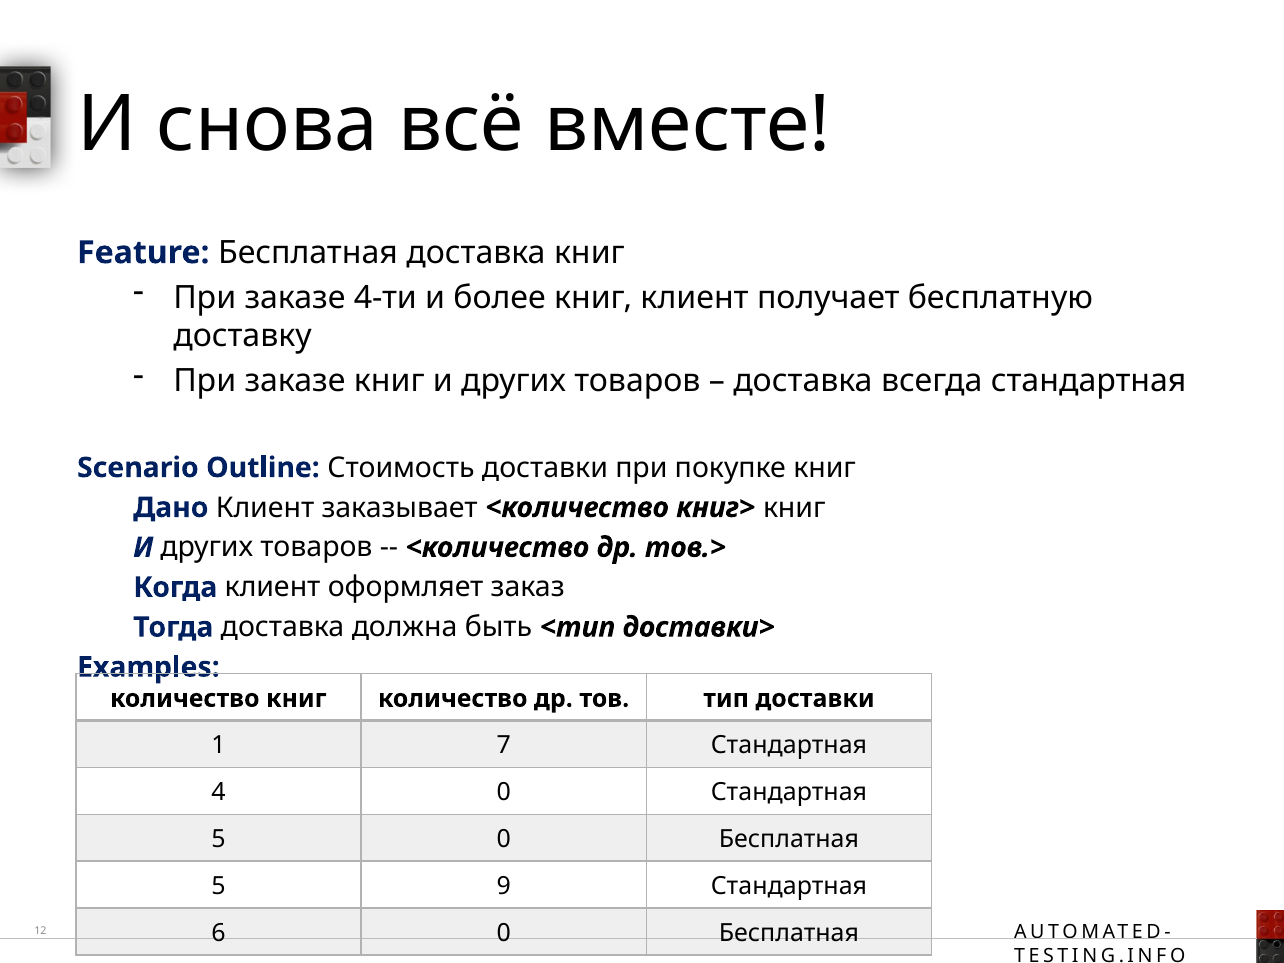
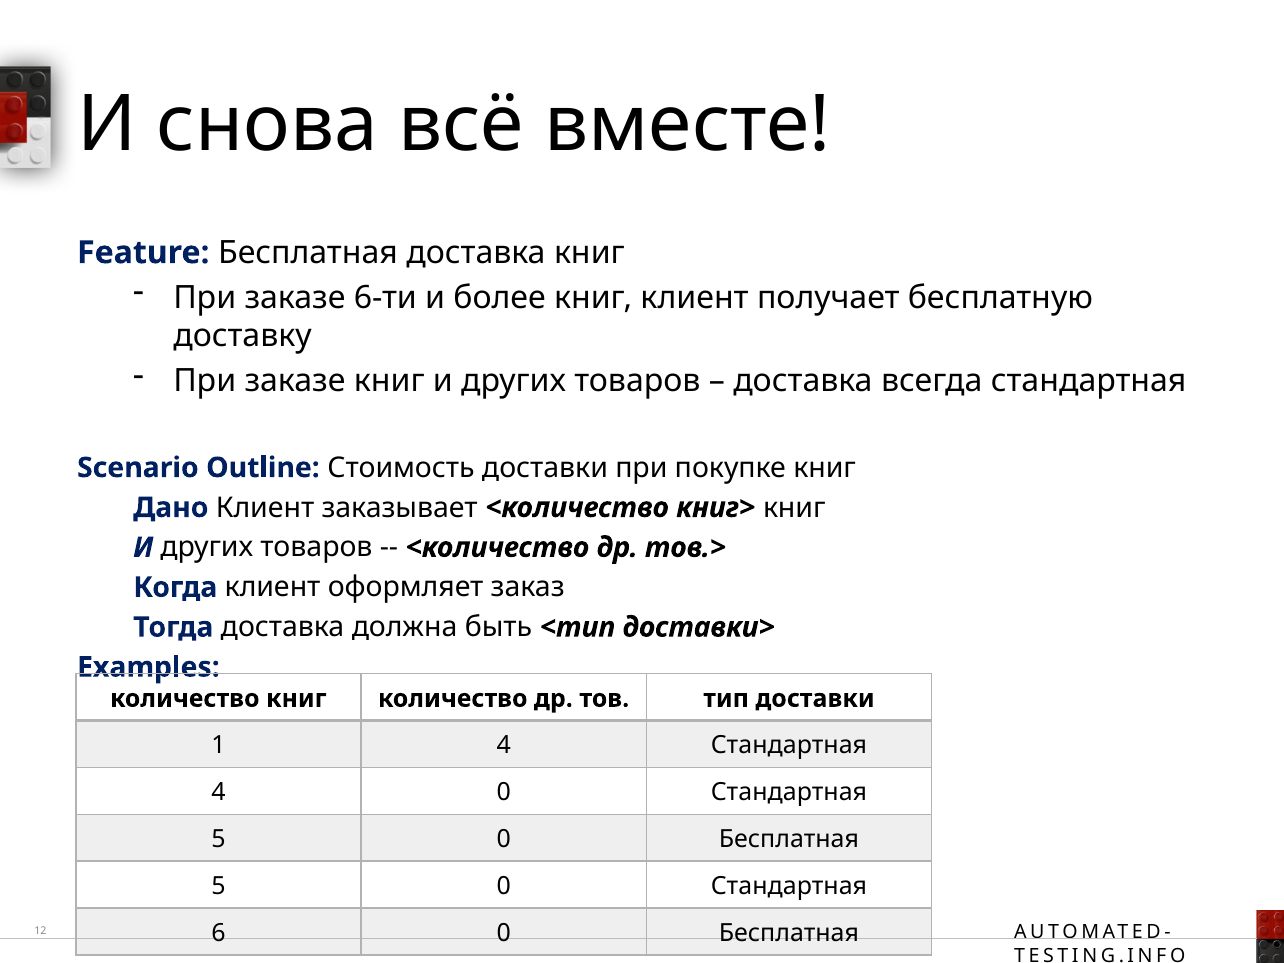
4-ти: 4-ти -> 6-ти
1 7: 7 -> 4
9 at (504, 886): 9 -> 0
